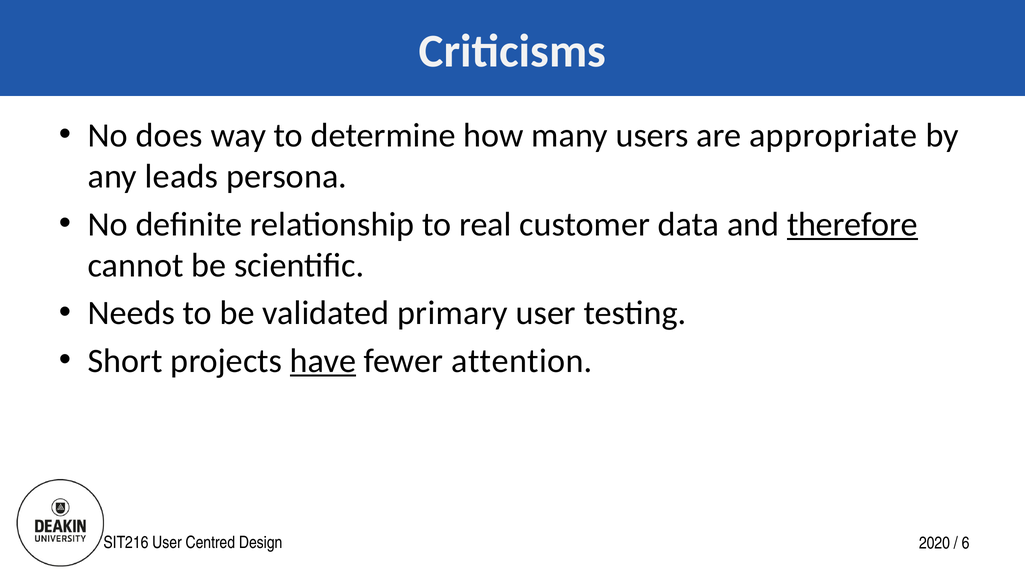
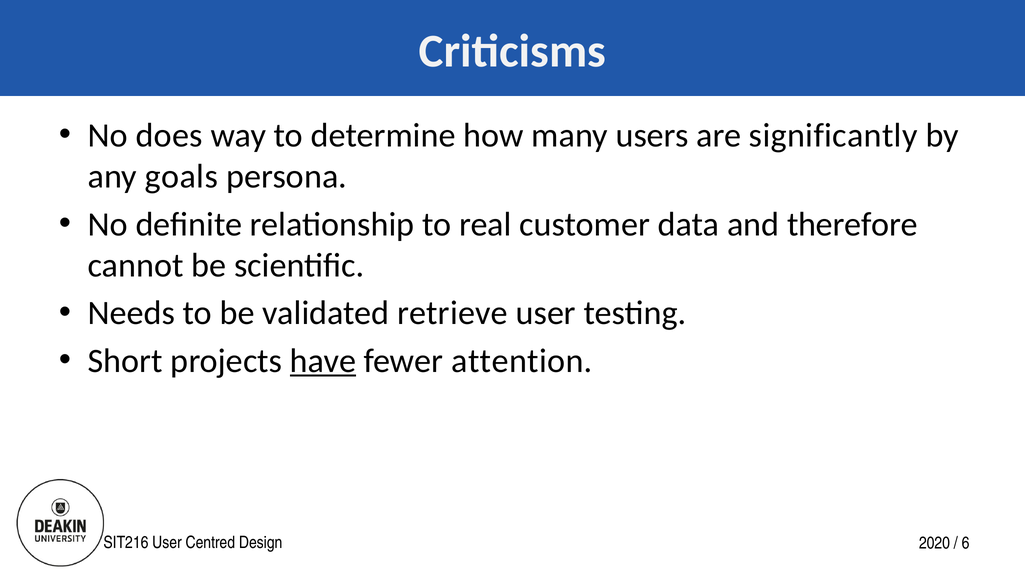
appropriate: appropriate -> significantly
leads: leads -> goals
therefore underline: present -> none
primary: primary -> retrieve
